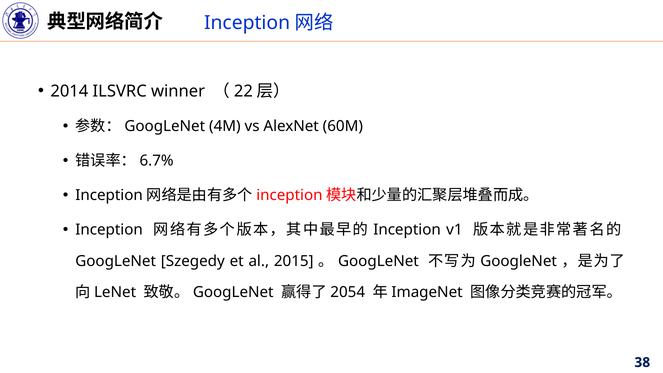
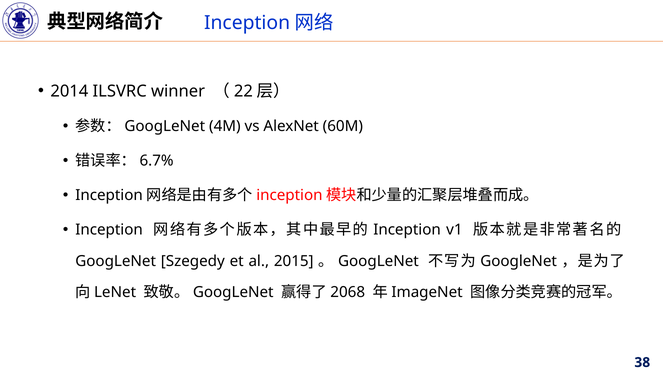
2054: 2054 -> 2068
